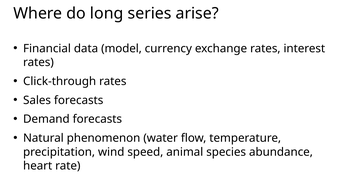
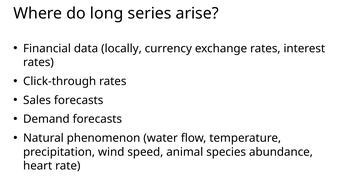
model: model -> locally
